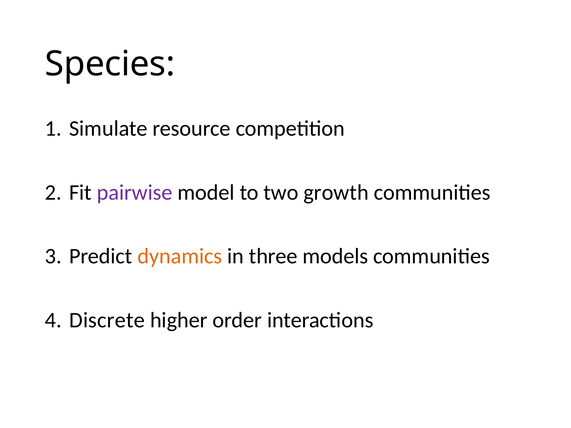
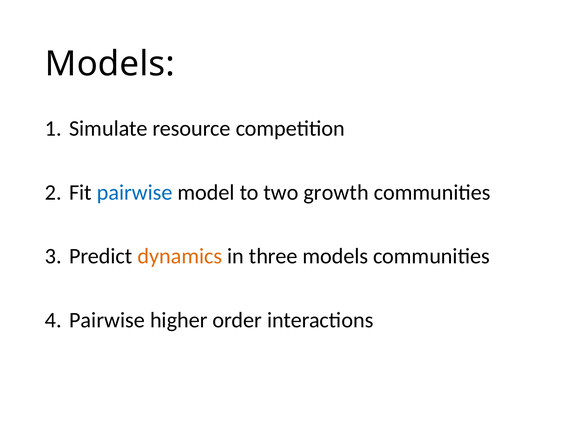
Species at (110, 64): Species -> Models
pairwise at (135, 193) colour: purple -> blue
Discrete at (107, 320): Discrete -> Pairwise
